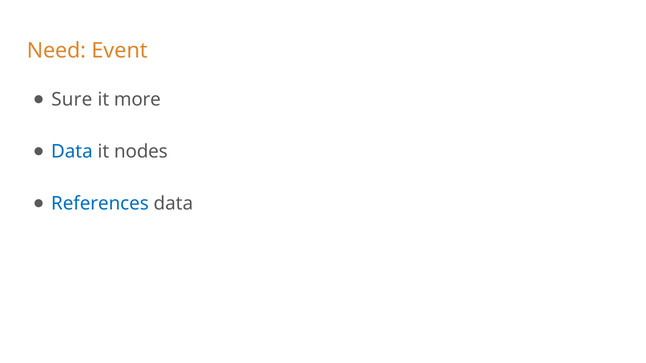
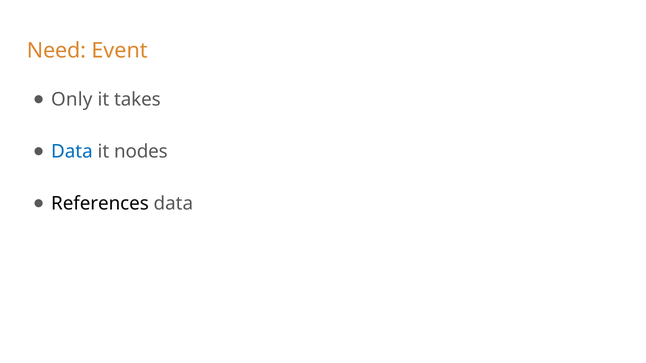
Sure: Sure -> Only
more: more -> takes
References colour: blue -> black
